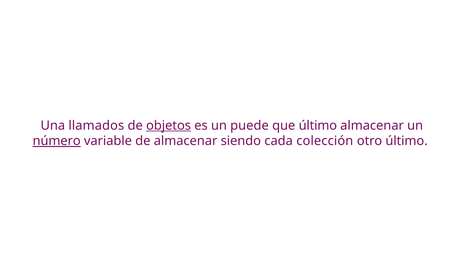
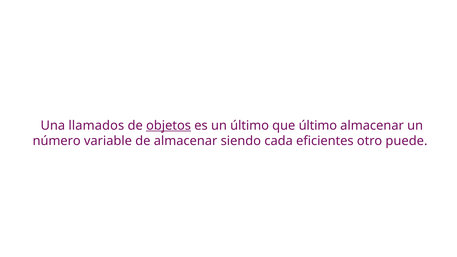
un puede: puede -> último
número underline: present -> none
colección: colección -> eficientes
otro último: último -> puede
